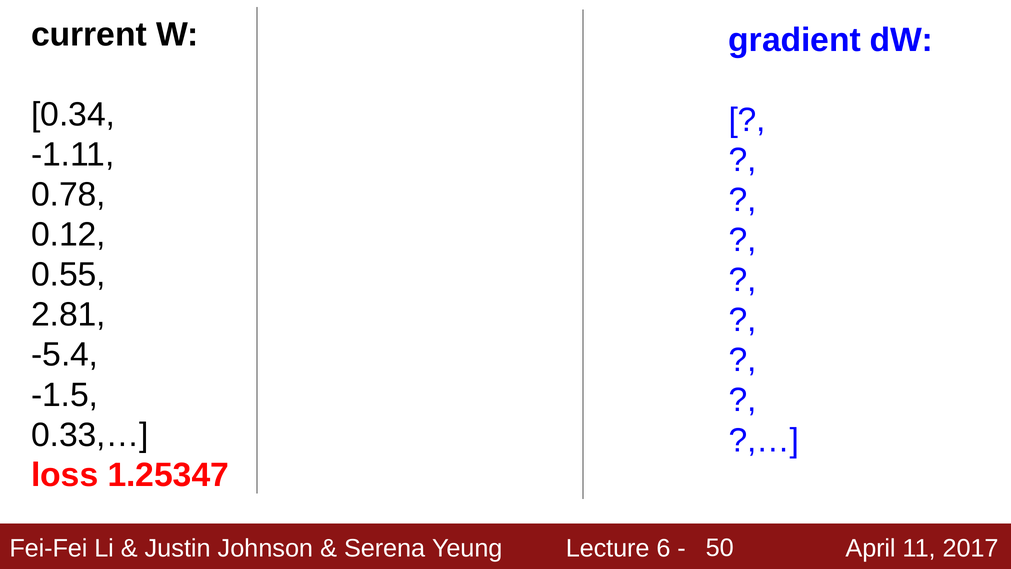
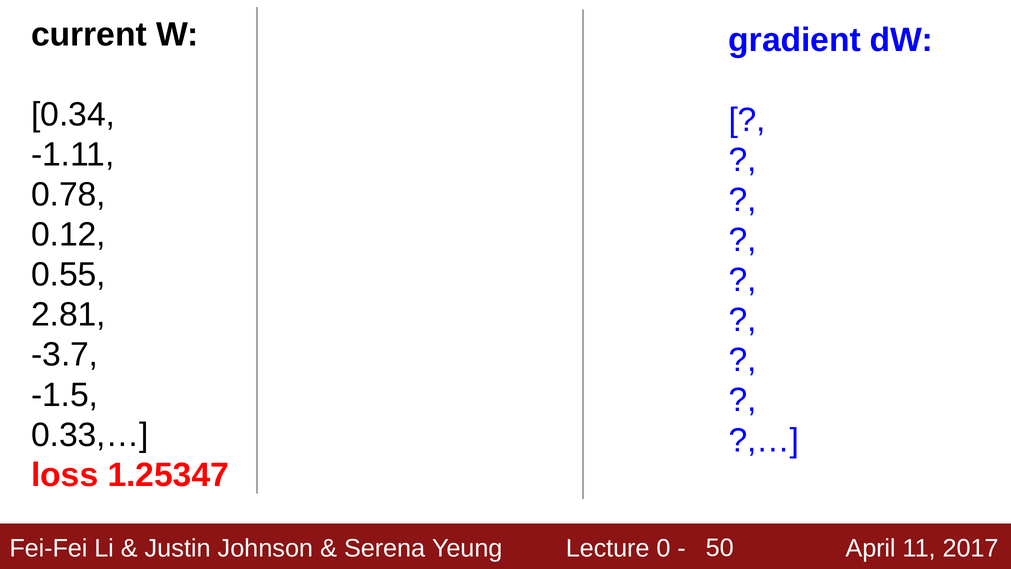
-5.4: -5.4 -> -3.7
6: 6 -> 0
